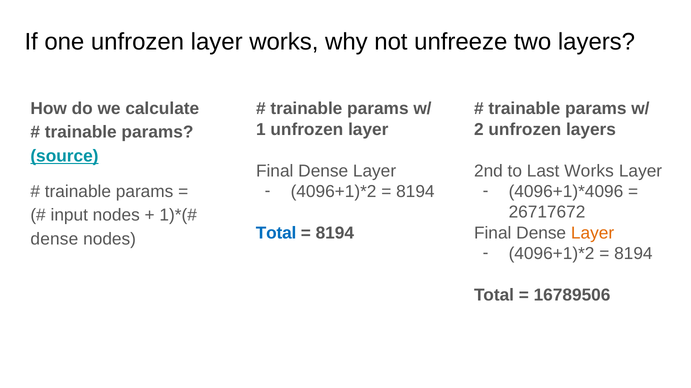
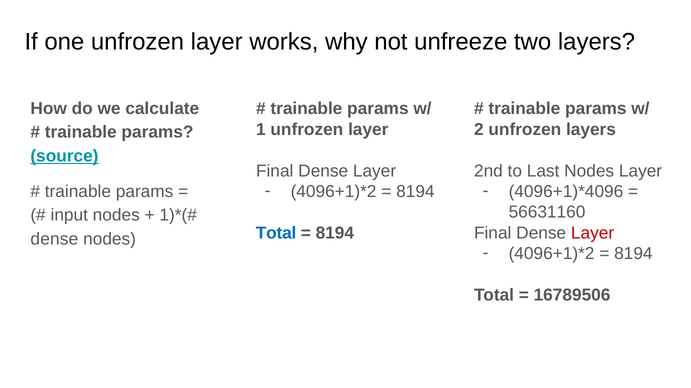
Last Works: Works -> Nodes
26717672: 26717672 -> 56631160
Layer at (593, 233) colour: orange -> red
